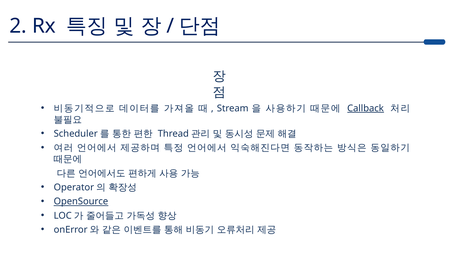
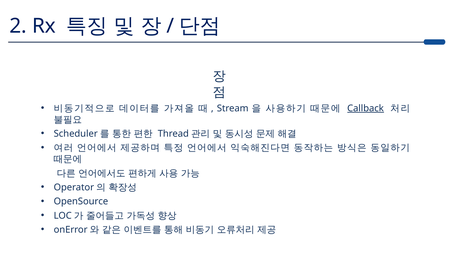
OpenSource underline: present -> none
